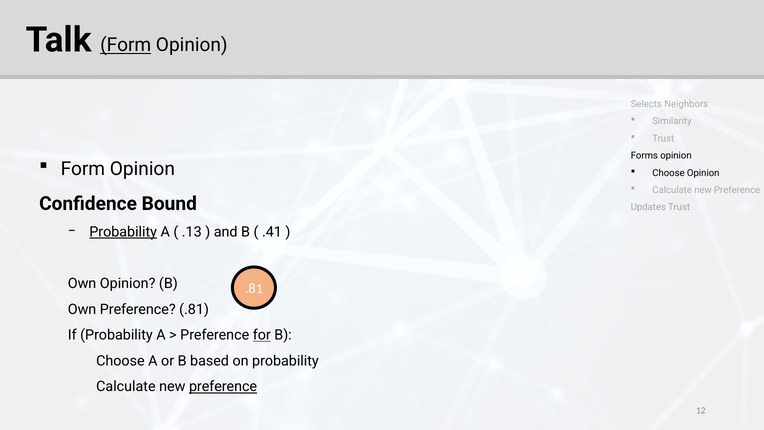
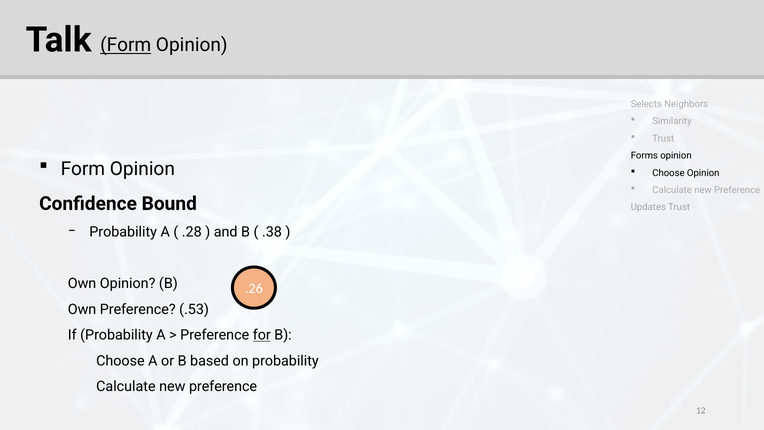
Probability at (123, 232) underline: present -> none
.13: .13 -> .28
.41: .41 -> .38
.81 at (254, 288): .81 -> .26
Preference .81: .81 -> .53
preference at (223, 386) underline: present -> none
